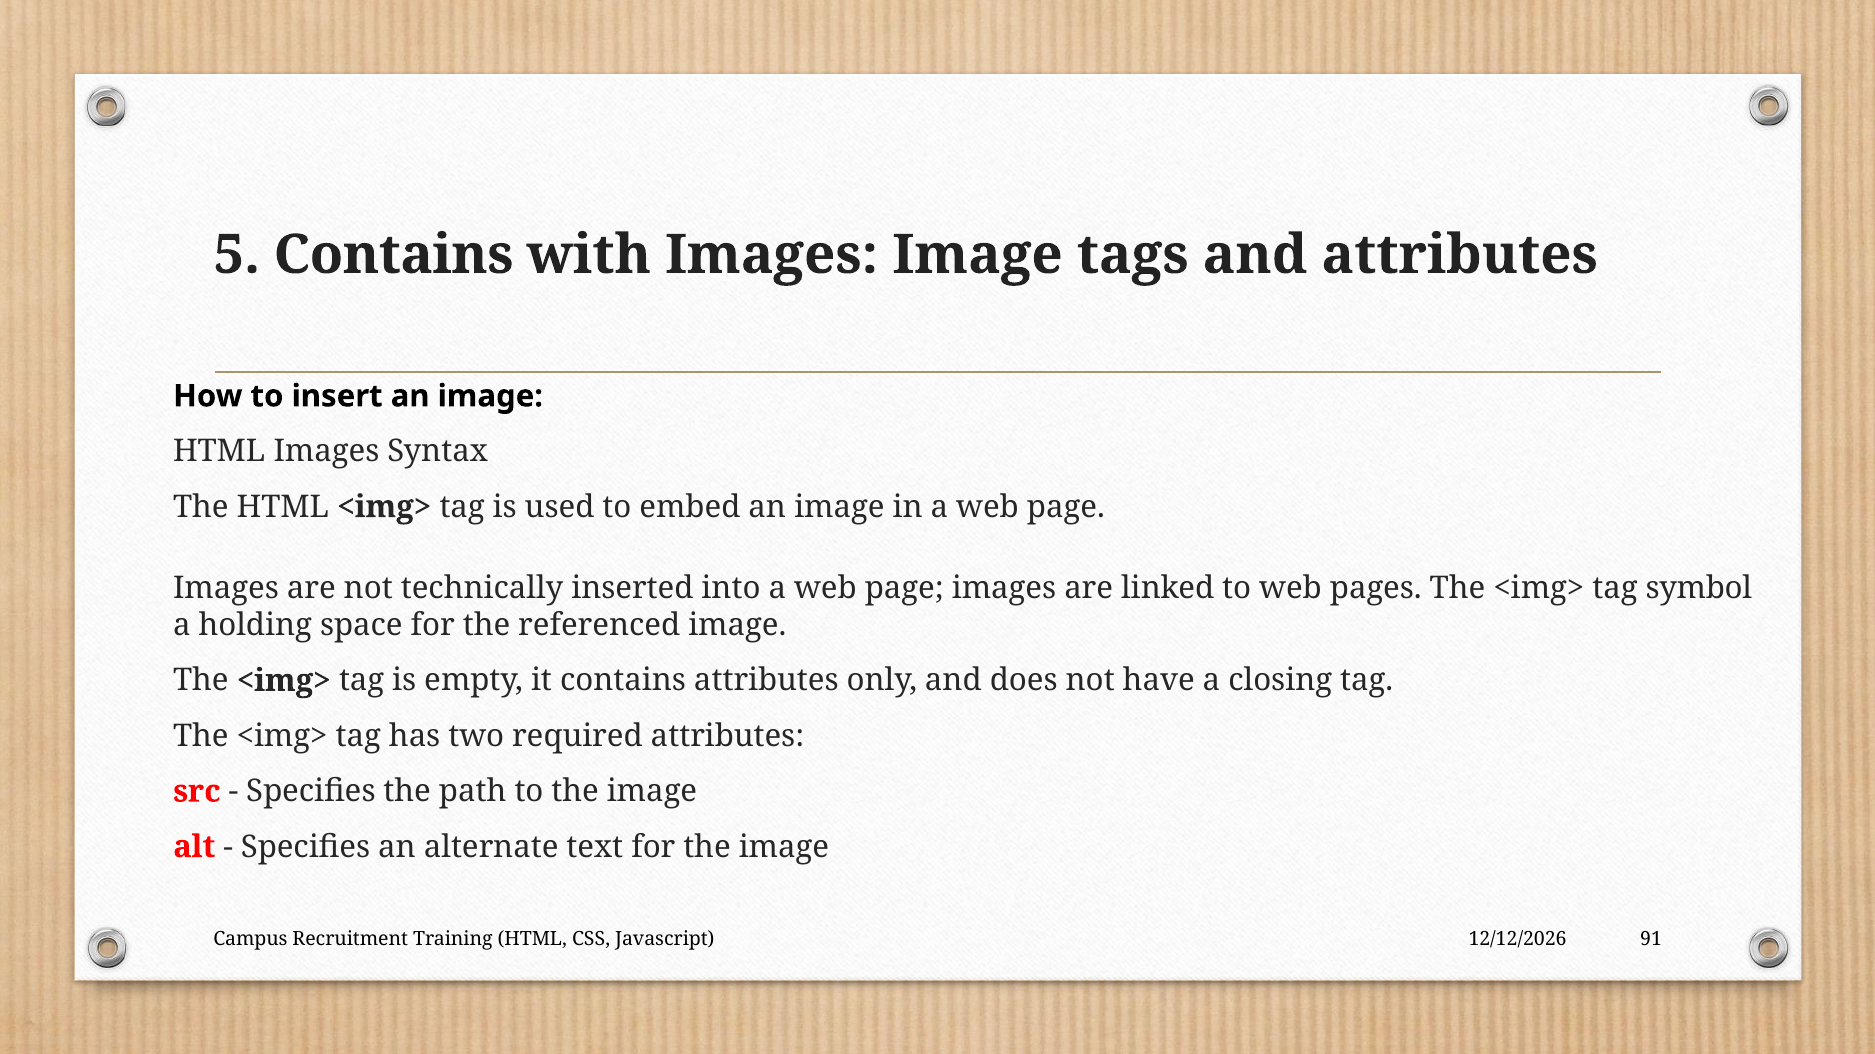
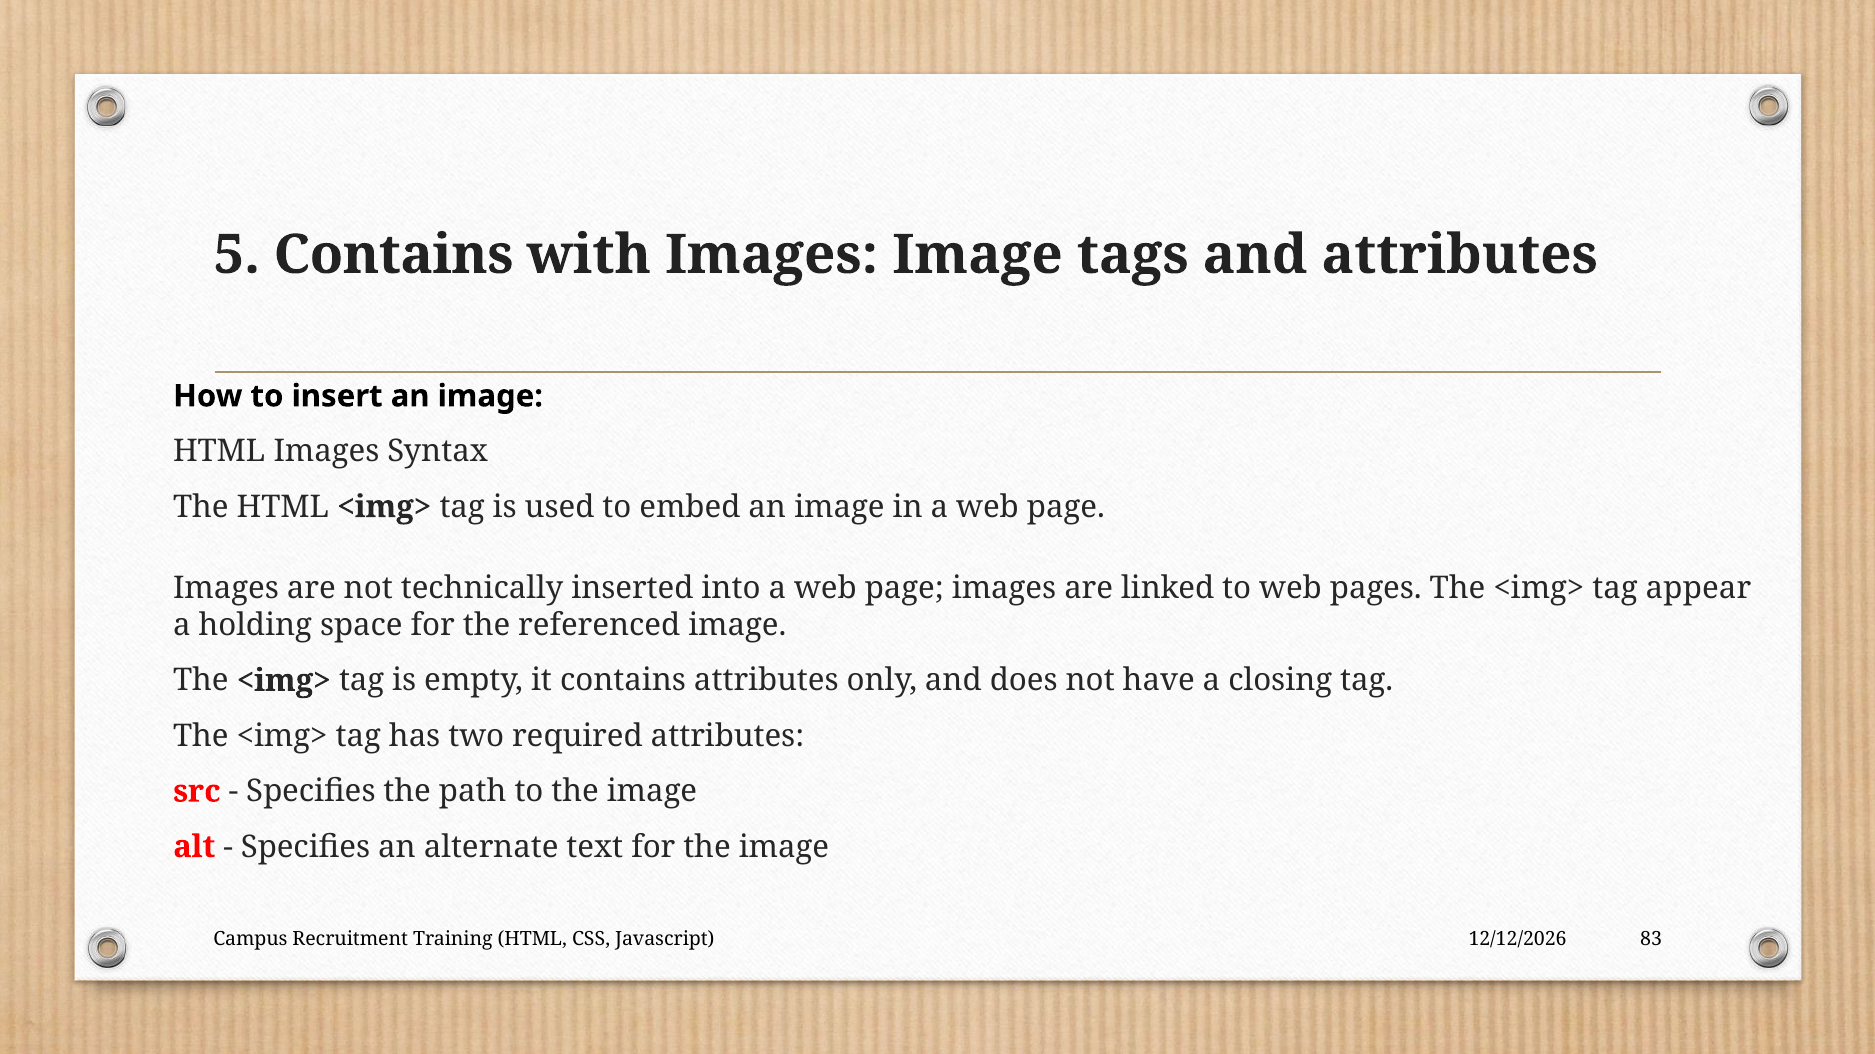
symbol: symbol -> appear
91: 91 -> 83
